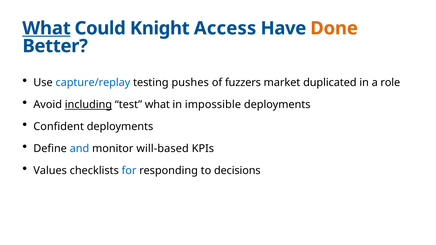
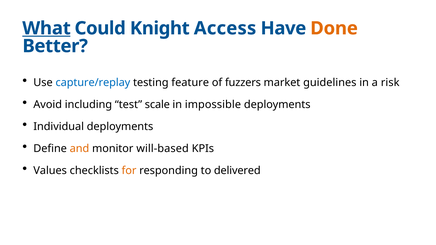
pushes: pushes -> feature
duplicated: duplicated -> guidelines
role: role -> risk
including underline: present -> none
test what: what -> scale
Confident: Confident -> Individual
and colour: blue -> orange
for colour: blue -> orange
decisions: decisions -> delivered
